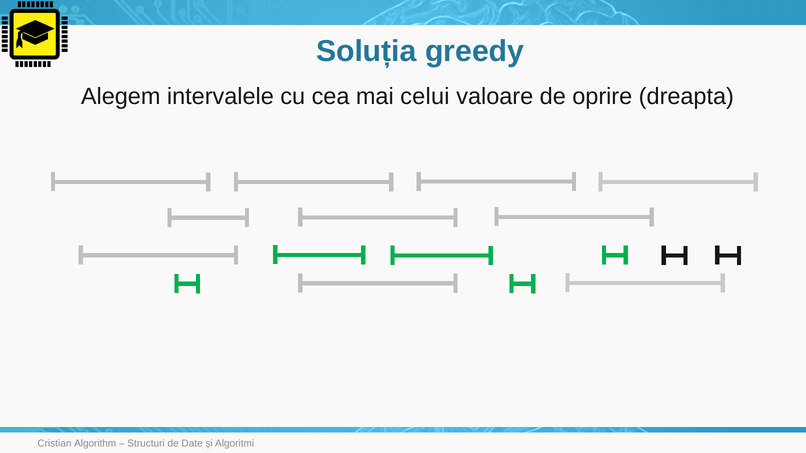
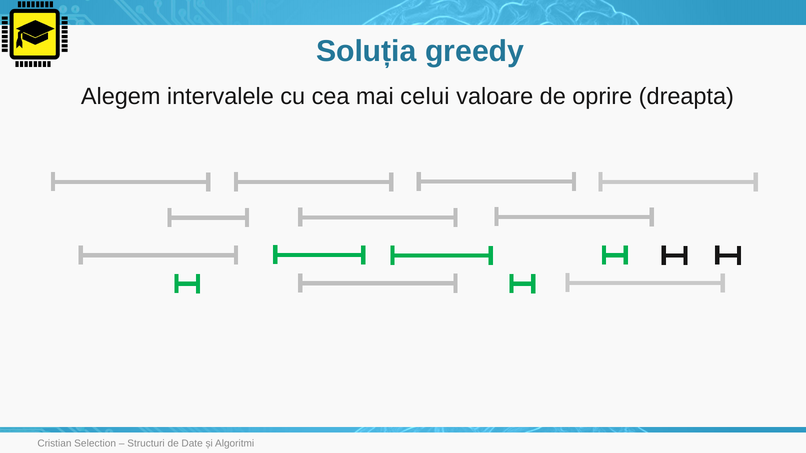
Algorithm: Algorithm -> Selection
